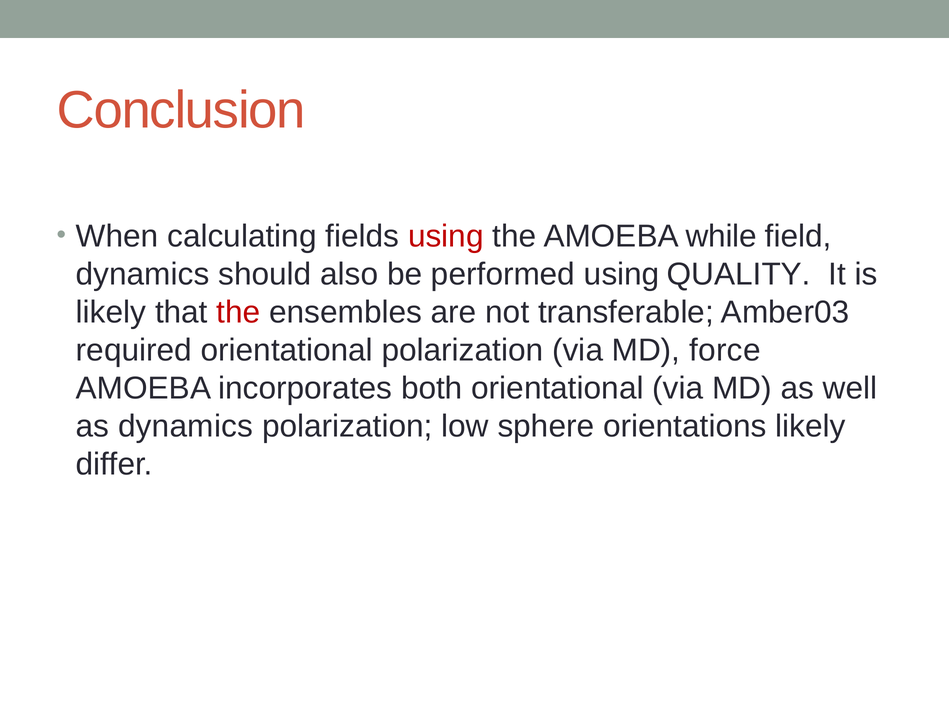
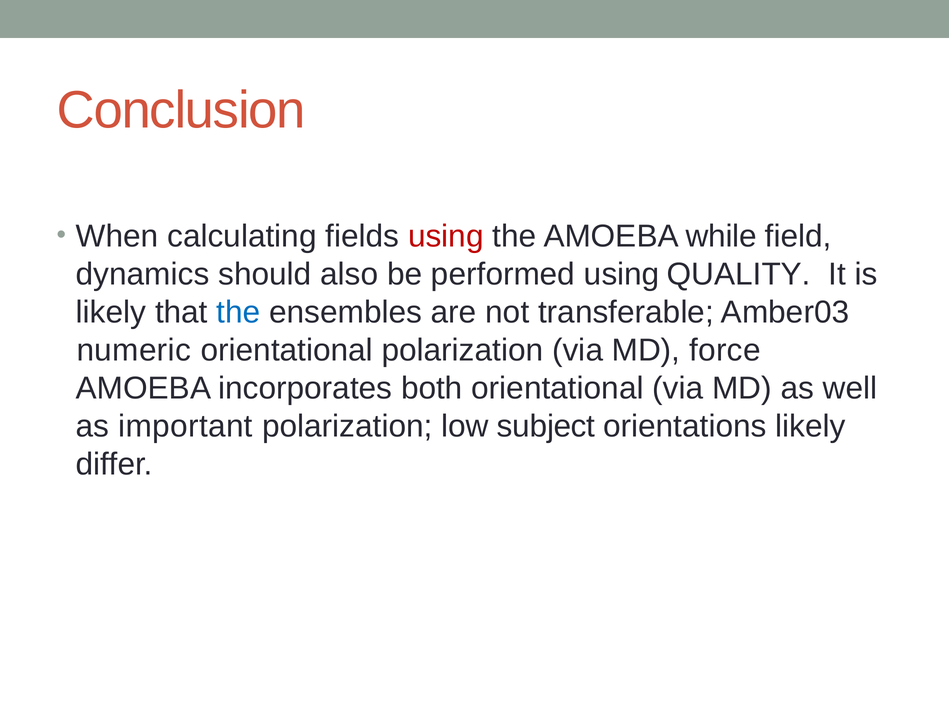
the at (238, 312) colour: red -> blue
required: required -> numeric
as dynamics: dynamics -> important
sphere: sphere -> subject
